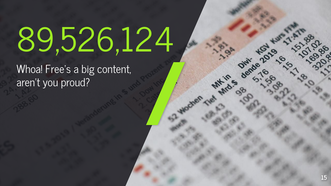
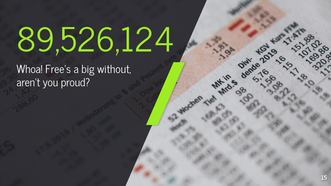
content: content -> without
